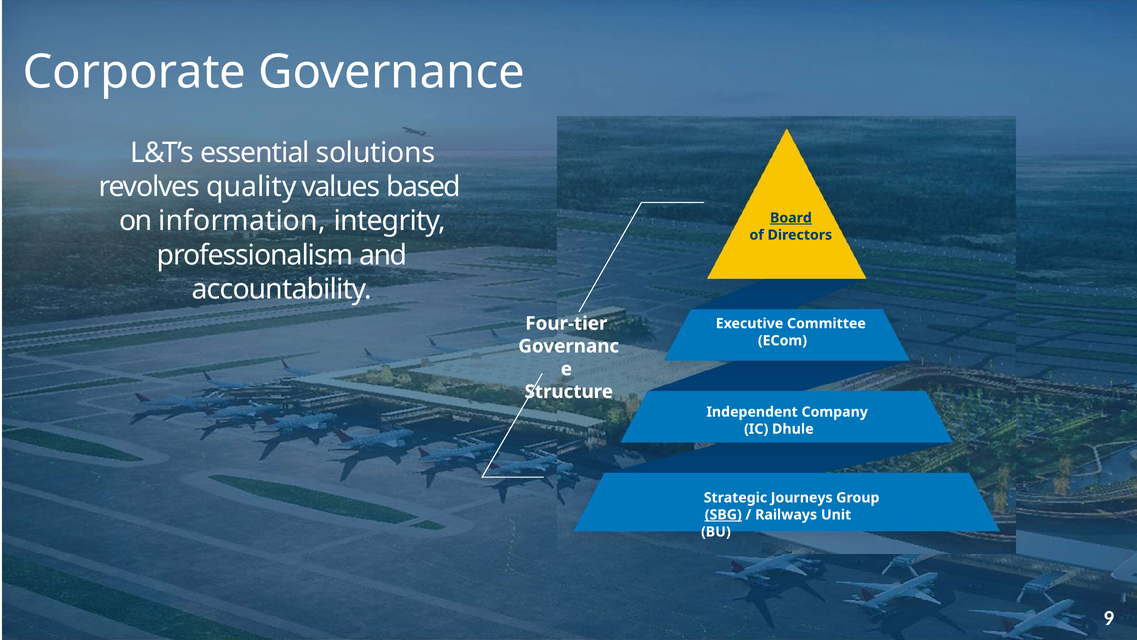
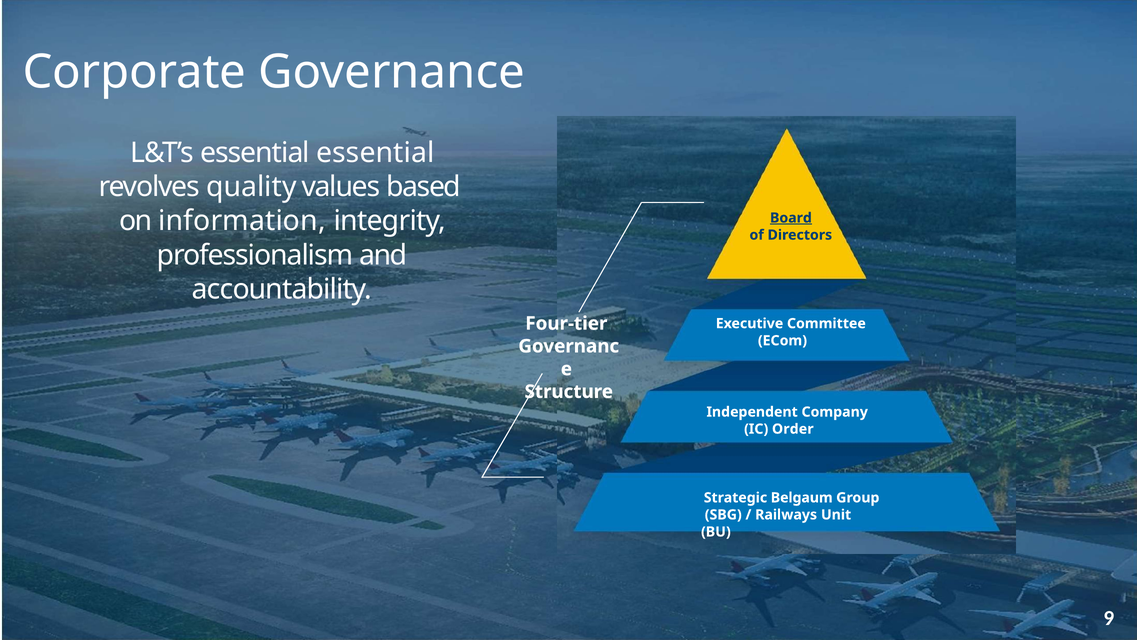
essential solutions: solutions -> essential
Dhule: Dhule -> Order
Journeys: Journeys -> Belgaum
SBG underline: present -> none
